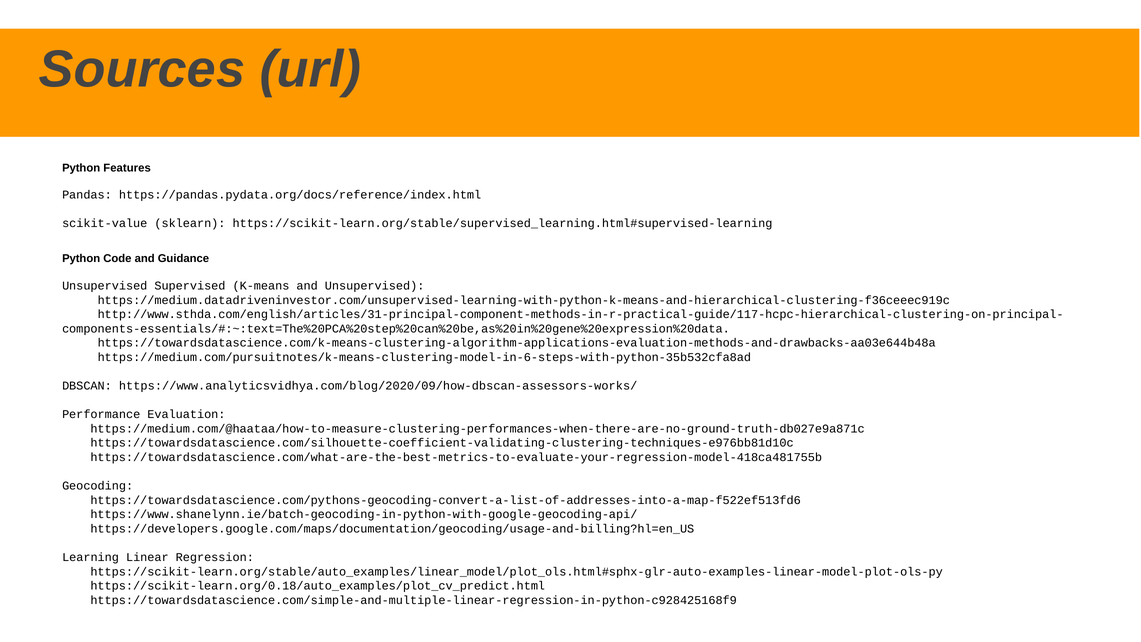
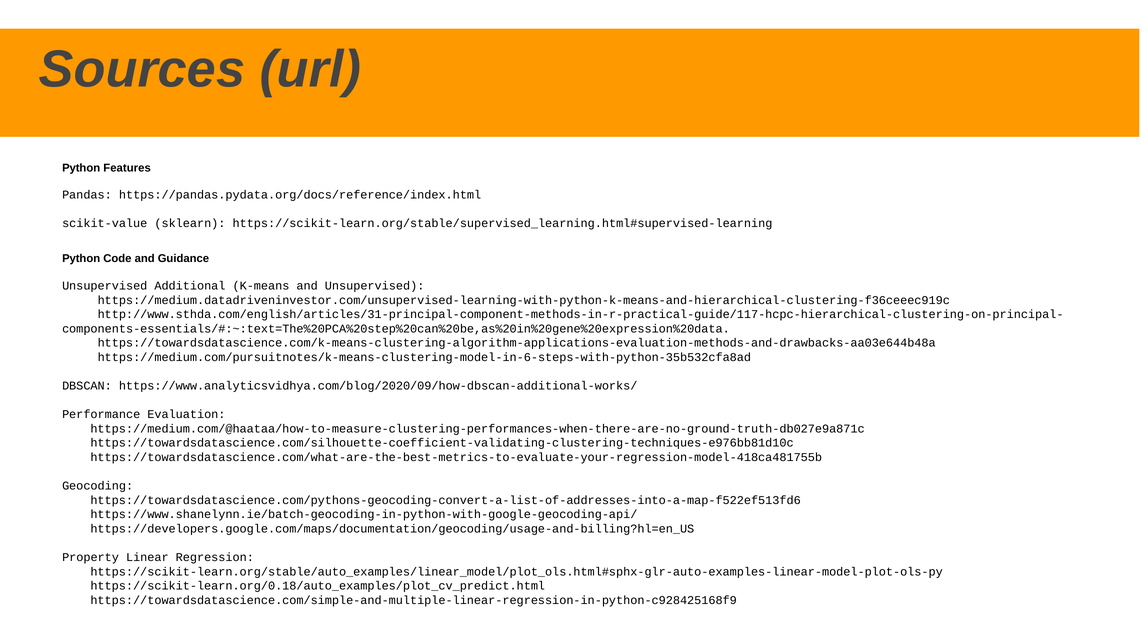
Supervised: Supervised -> Additional
https://www.analyticsvidhya.com/blog/2020/09/how-dbscan-assessors-works/: https://www.analyticsvidhya.com/blog/2020/09/how-dbscan-assessors-works/ -> https://www.analyticsvidhya.com/blog/2020/09/how-dbscan-additional-works/
Learning: Learning -> Property
